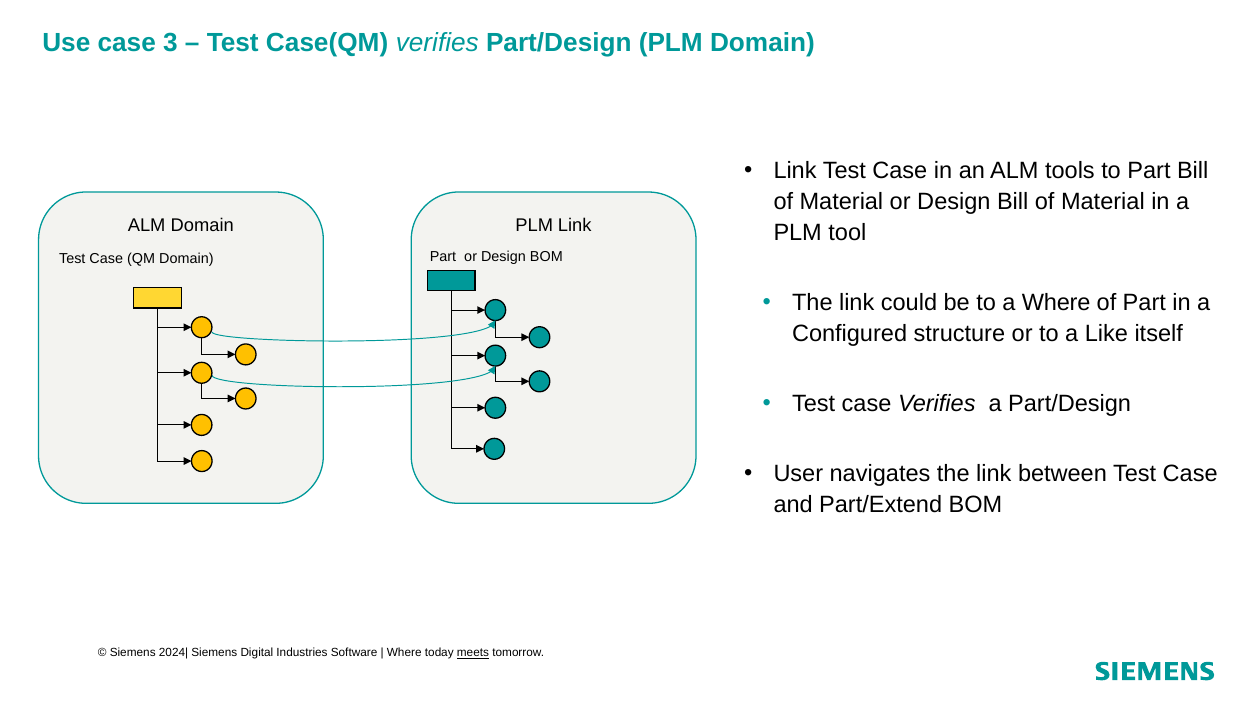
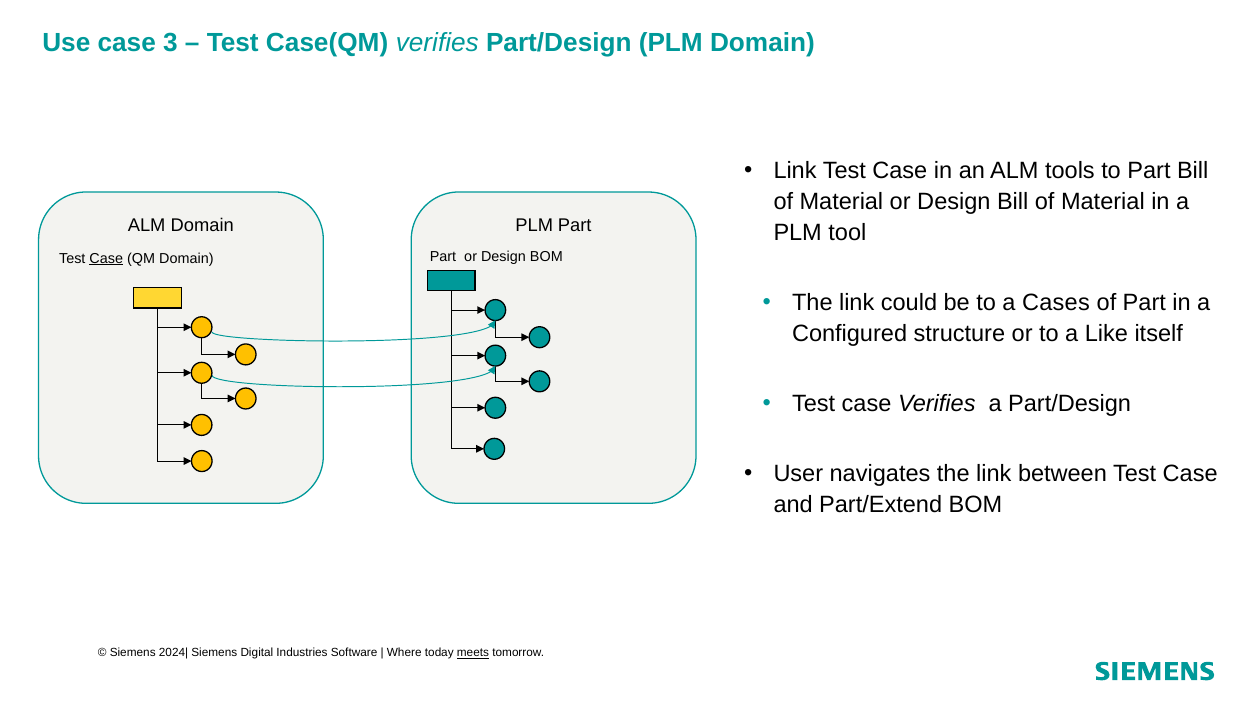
PLM Link: Link -> Part
Case at (106, 258) underline: none -> present
a Where: Where -> Cases
